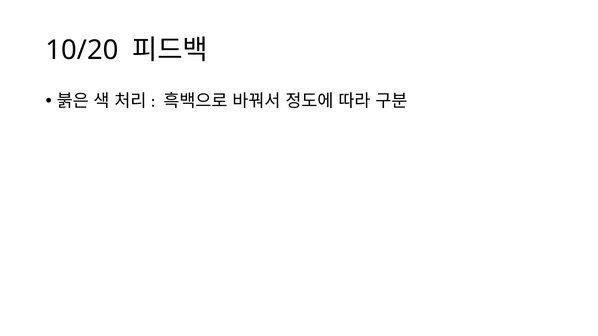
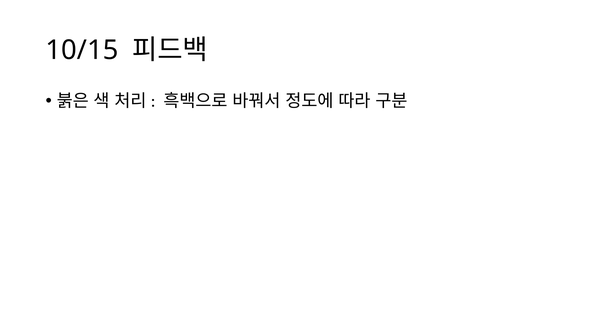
10/20: 10/20 -> 10/15
